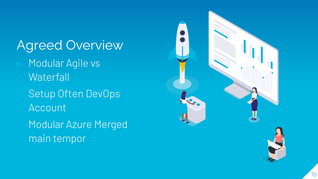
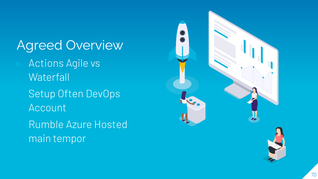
Modular at (46, 63): Modular -> Actions
Modular at (46, 125): Modular -> Rumble
Merged: Merged -> Hosted
